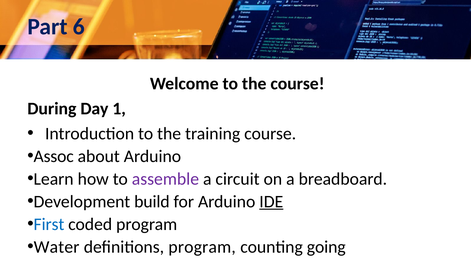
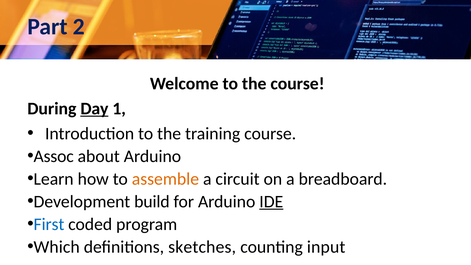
6: 6 -> 2
Day underline: none -> present
assemble colour: purple -> orange
Water: Water -> Which
definitions program: program -> sketches
going: going -> input
